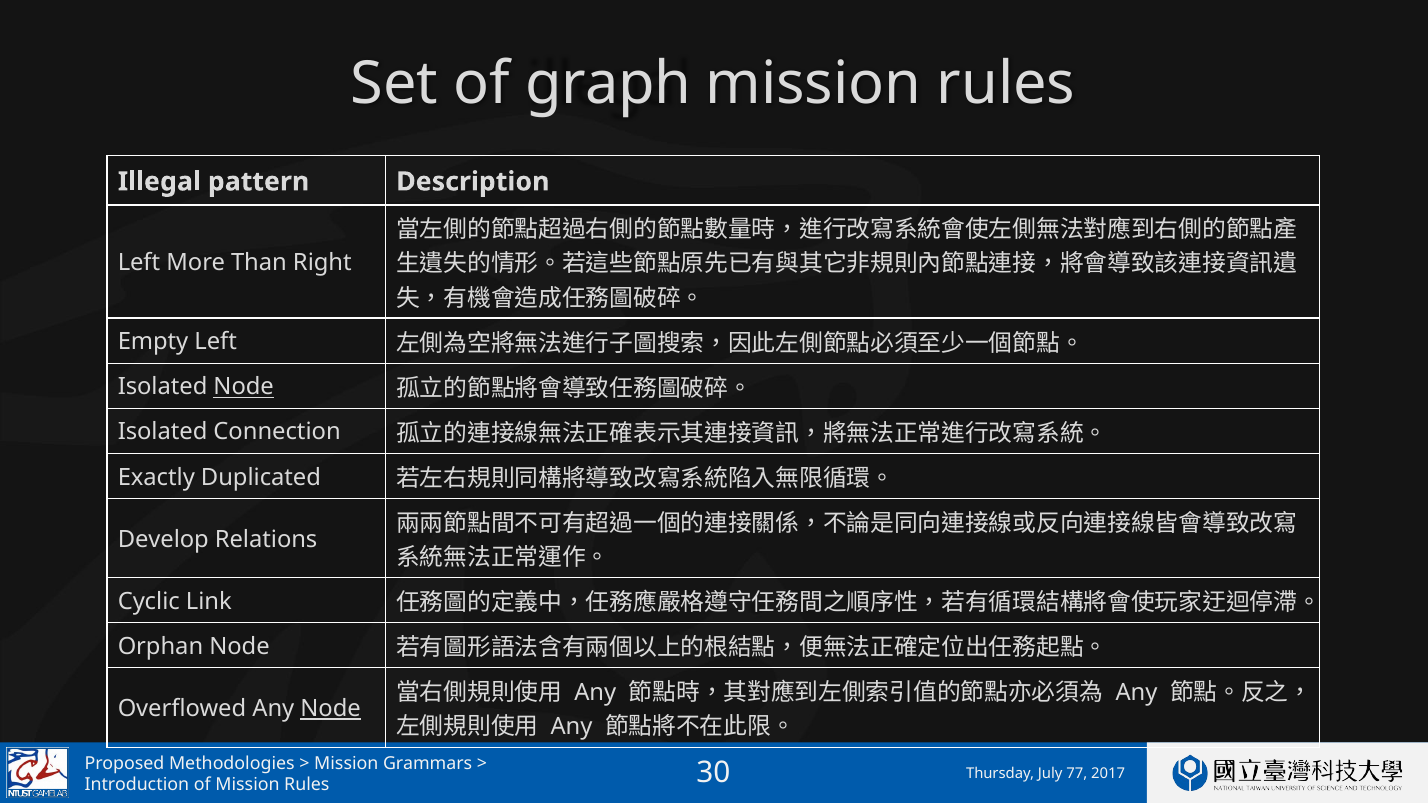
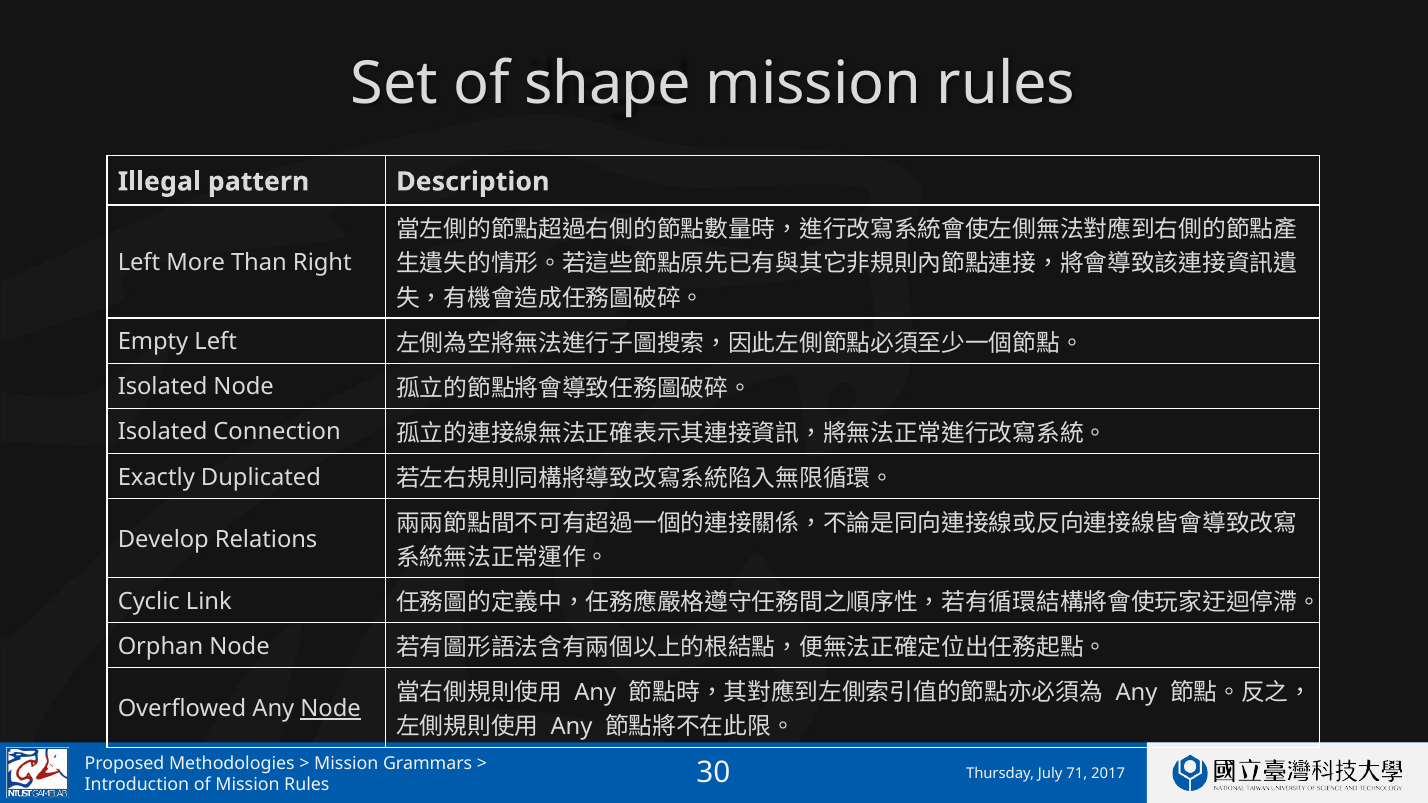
graph: graph -> shape
Node at (244, 387) underline: present -> none
77: 77 -> 71
